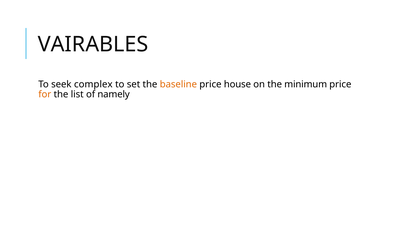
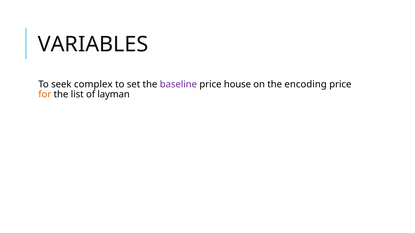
VAIRABLES: VAIRABLES -> VARIABLES
baseline colour: orange -> purple
minimum: minimum -> encoding
namely: namely -> layman
